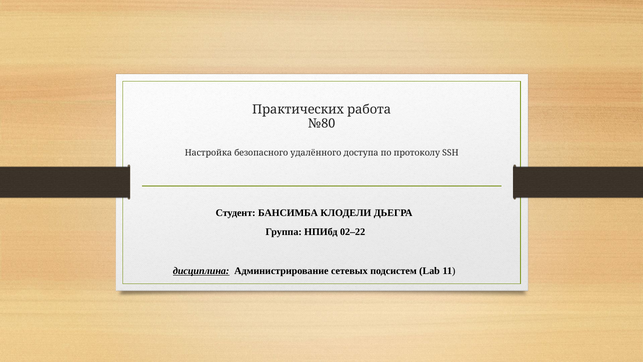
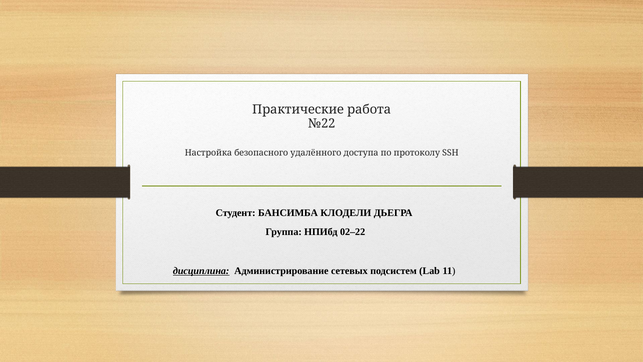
Практических: Практических -> Практические
№80: №80 -> №22
